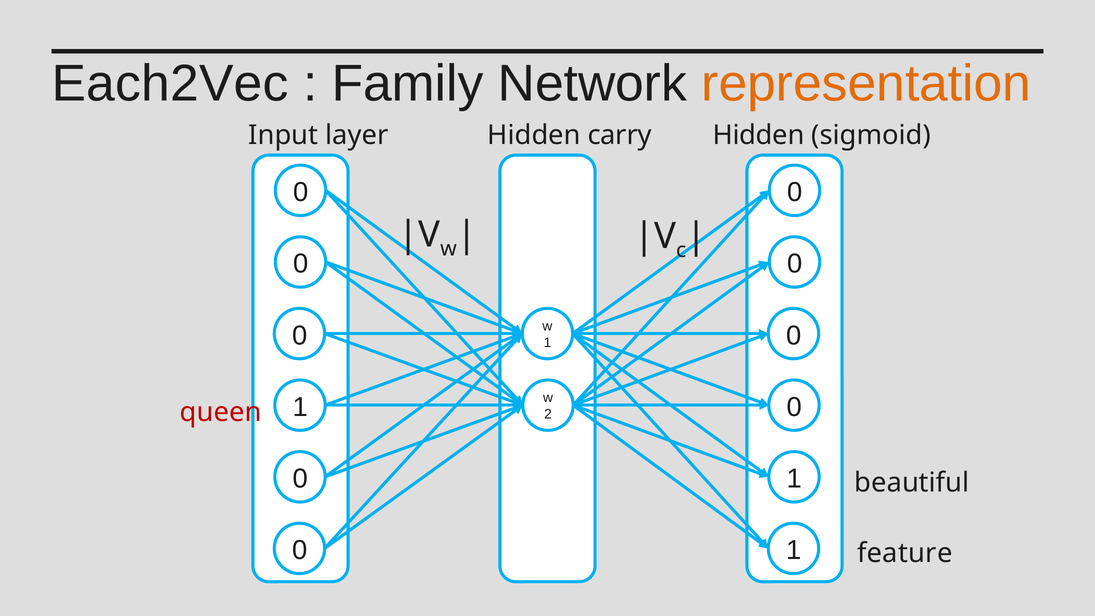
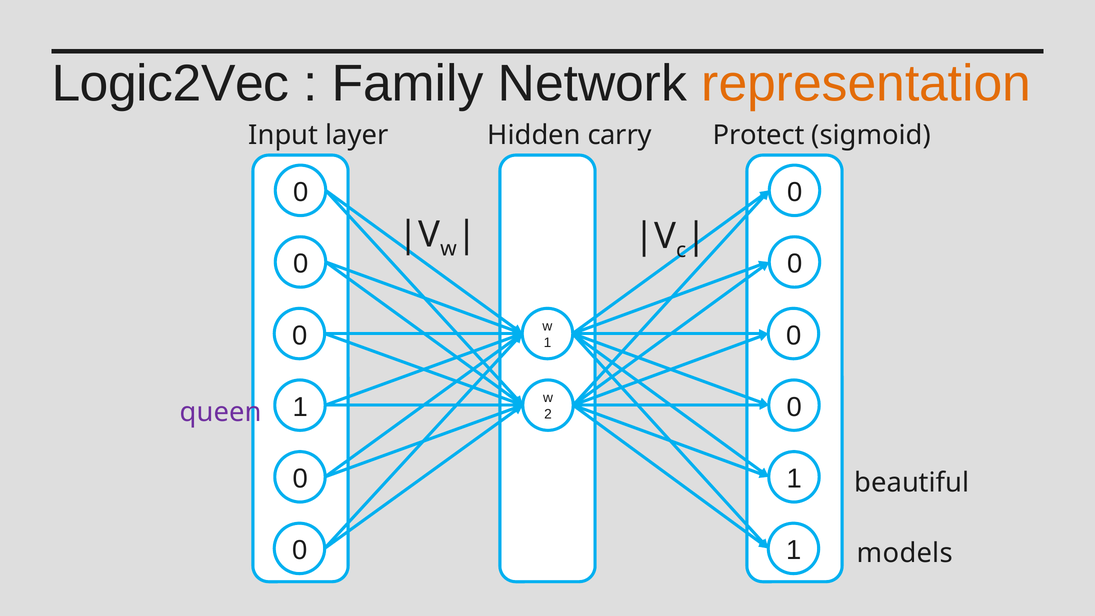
Each2Vec: Each2Vec -> Logic2Vec
layer Hidden: Hidden -> Protect
queen colour: red -> purple
feature: feature -> models
